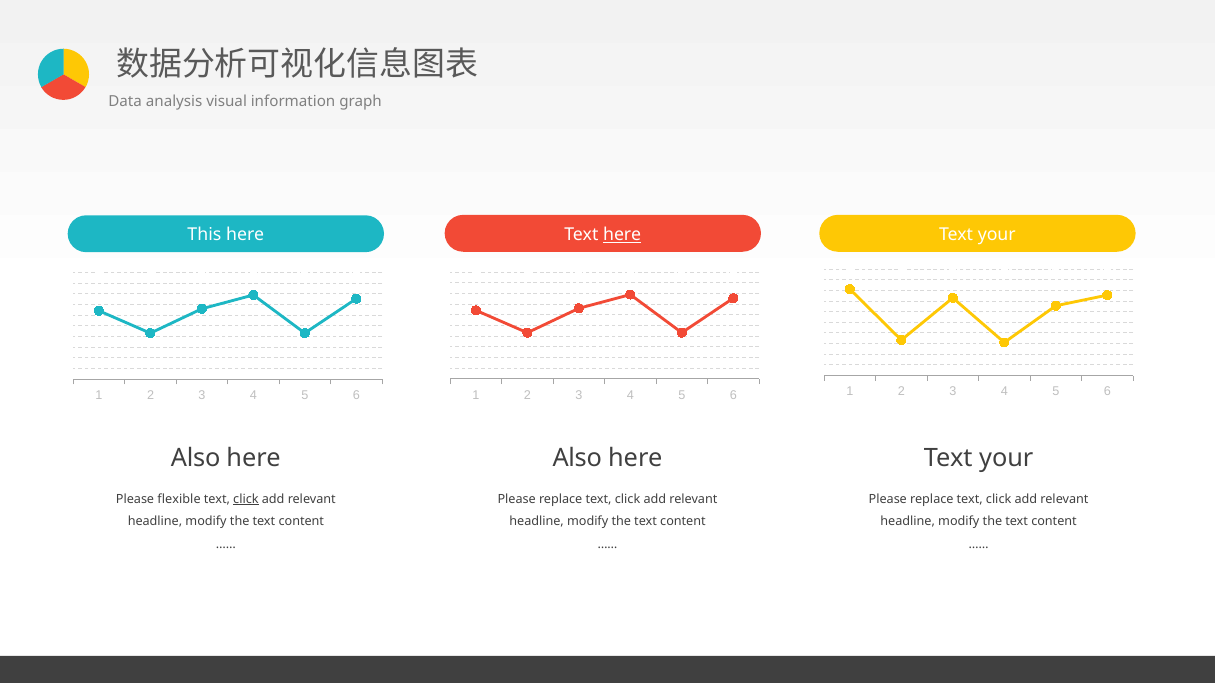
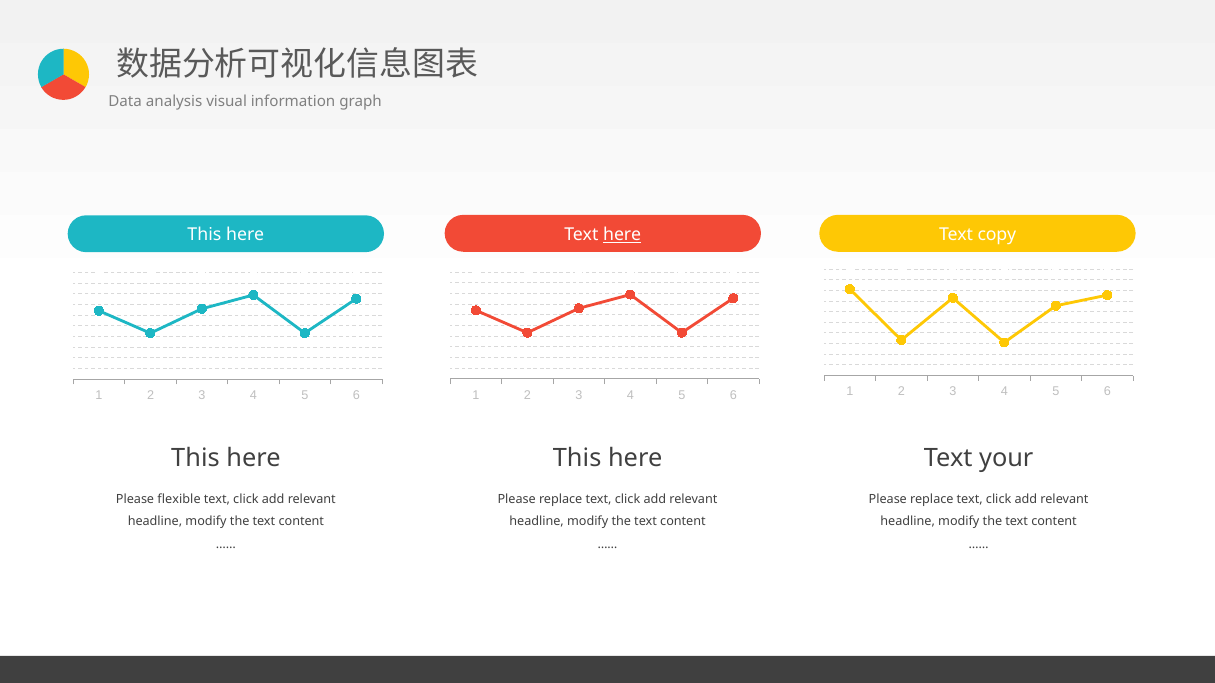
your at (997, 235): your -> copy
Also at (196, 458): Also -> This
Also at (577, 458): Also -> This
click at (246, 499) underline: present -> none
